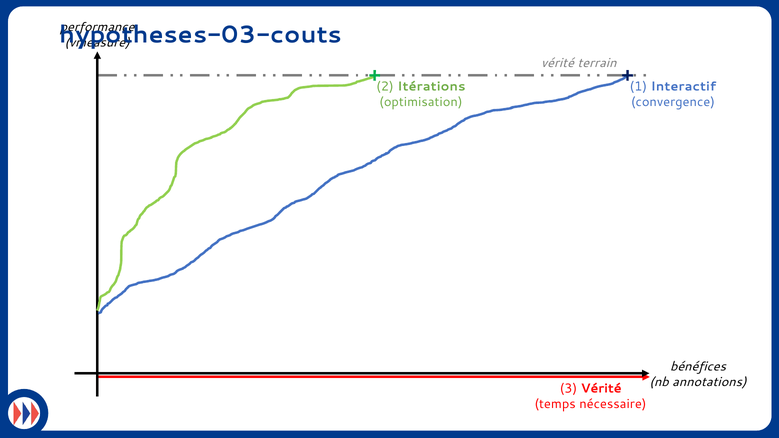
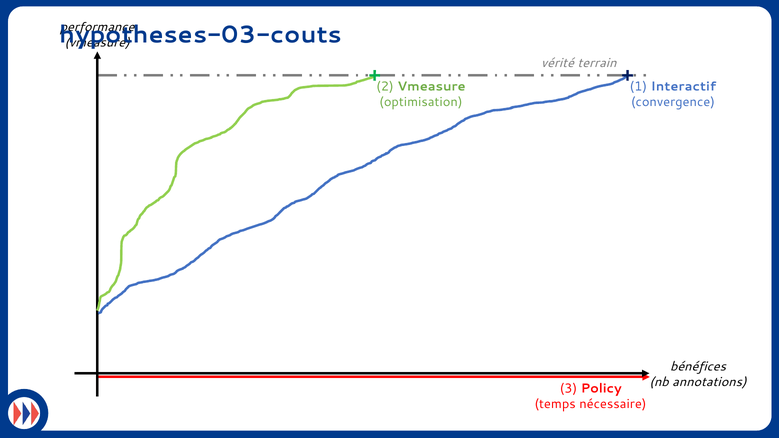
2 Itérations: Itérations -> Vmeasure
3 Vérité: Vérité -> Policy
